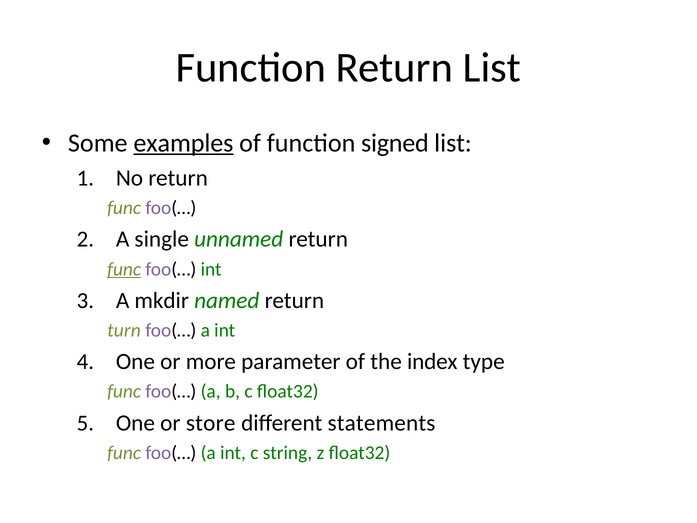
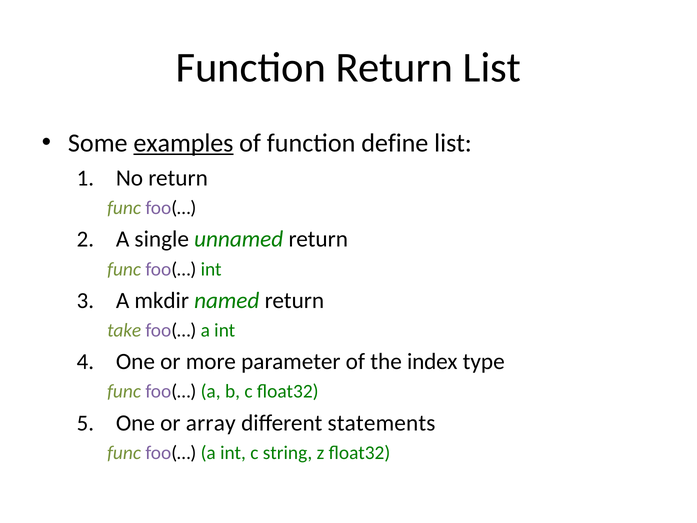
signed: signed -> define
func at (124, 269) underline: present -> none
turn: turn -> take
store: store -> array
